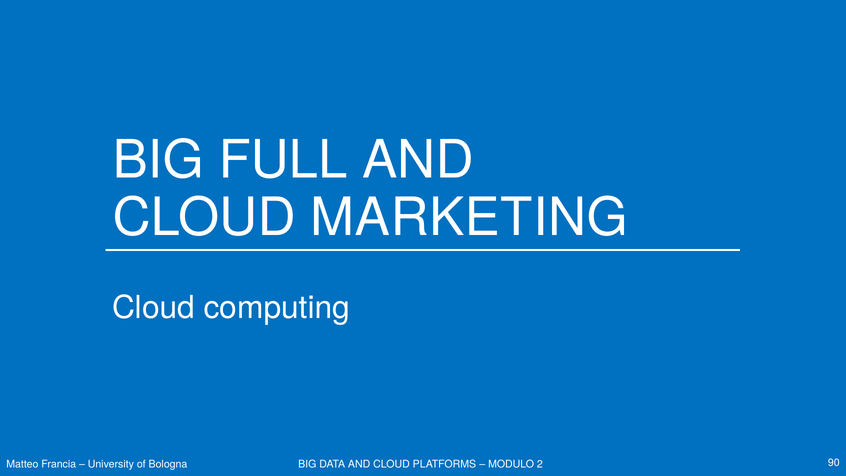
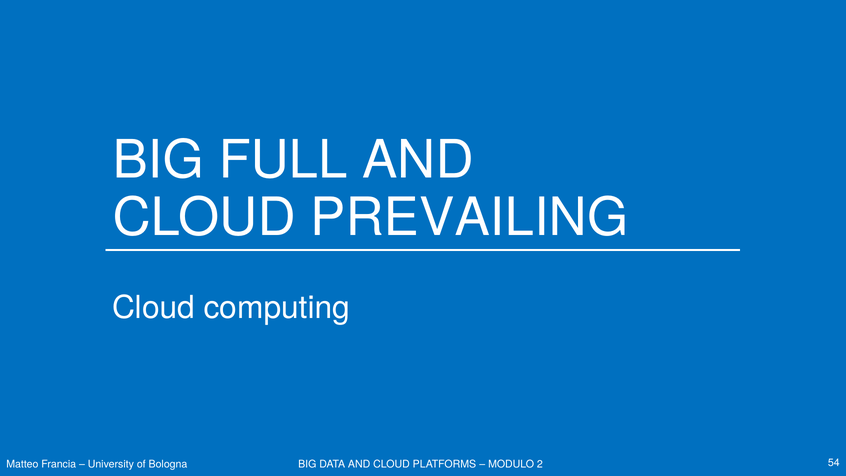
MARKETING: MARKETING -> PREVAILING
90: 90 -> 54
